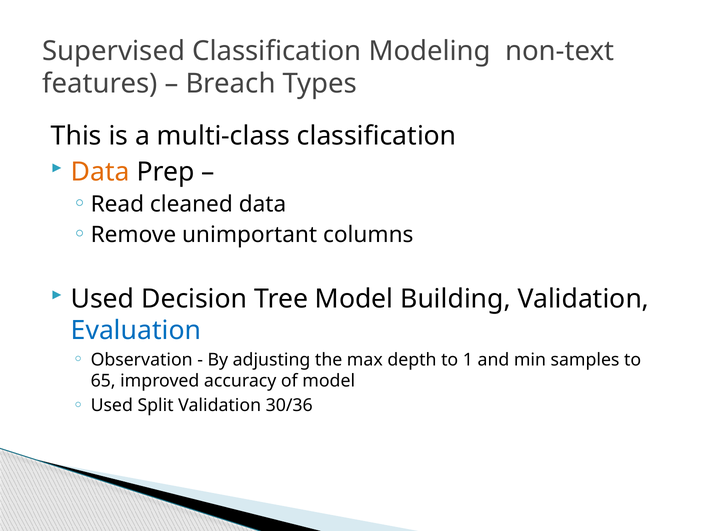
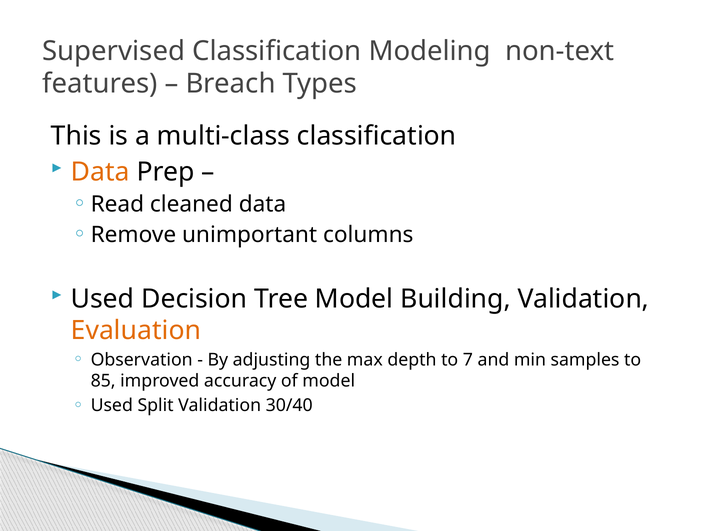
Evaluation colour: blue -> orange
1: 1 -> 7
65: 65 -> 85
30/36: 30/36 -> 30/40
